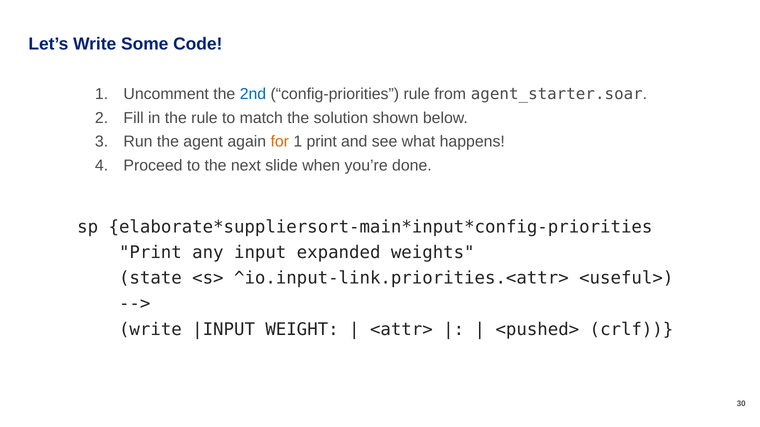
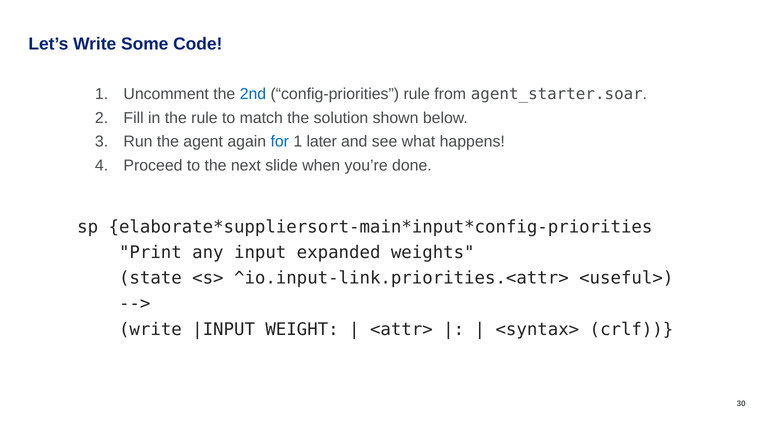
for colour: orange -> blue
1 print: print -> later
<pushed>: <pushed> -> <syntax>
